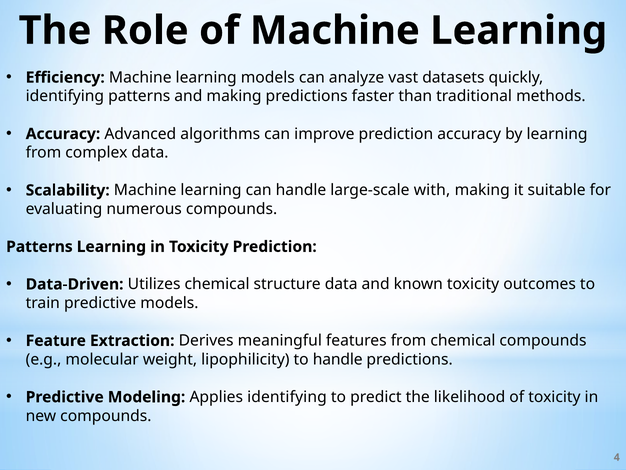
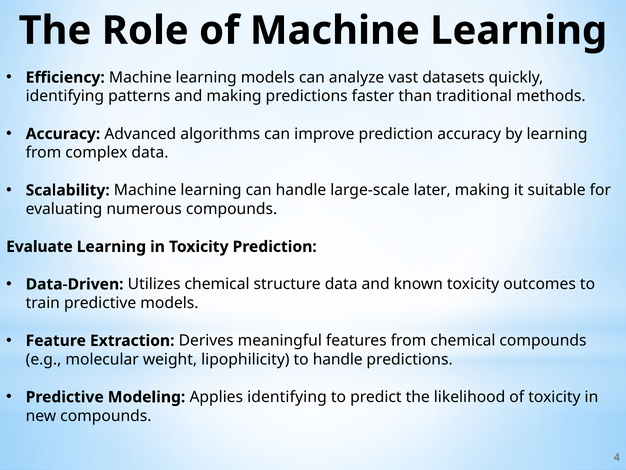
with: with -> later
Patterns at (39, 246): Patterns -> Evaluate
